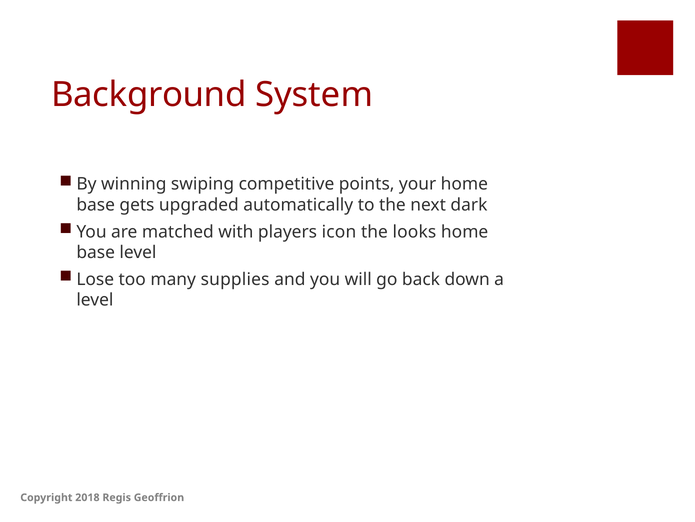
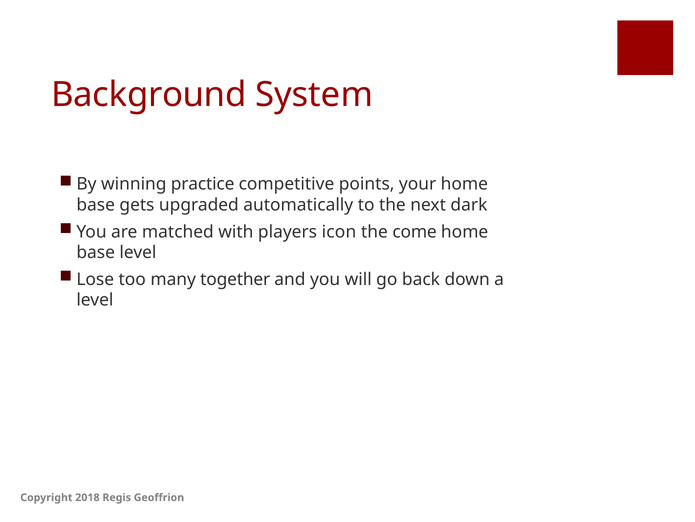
swiping: swiping -> practice
looks: looks -> come
supplies: supplies -> together
